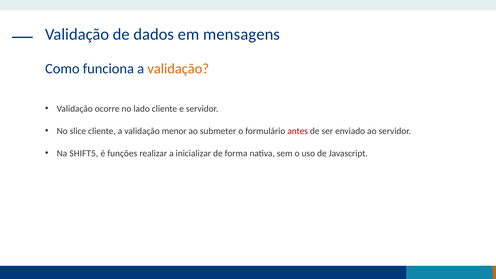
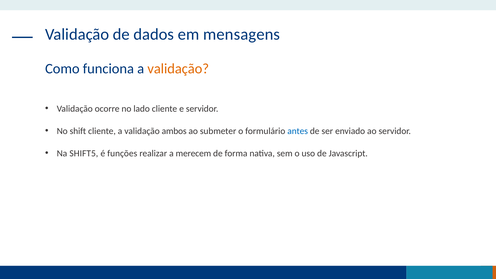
slice: slice -> shift
menor: menor -> ambos
antes colour: red -> blue
inicializar: inicializar -> merecem
